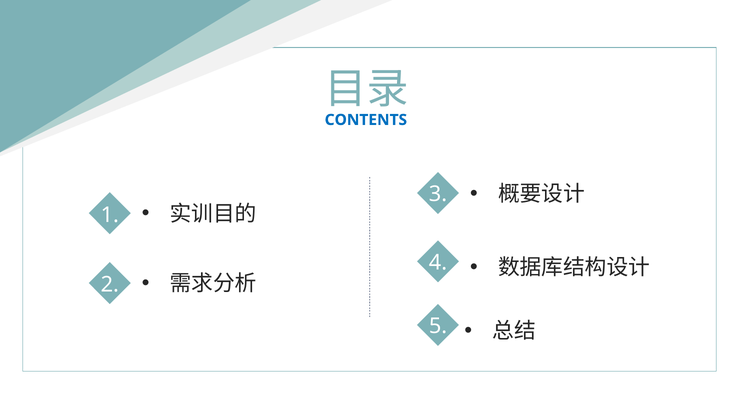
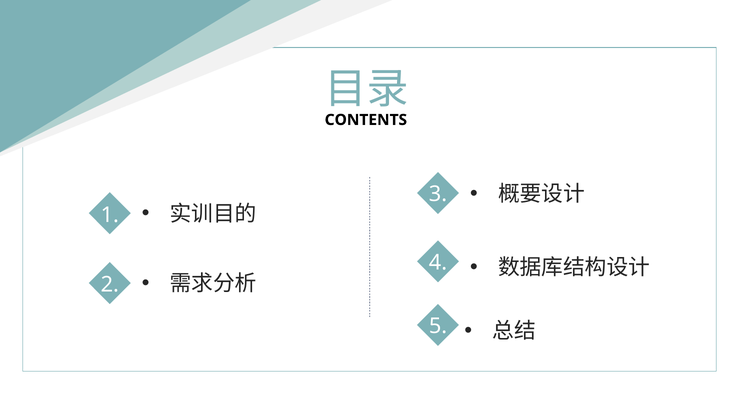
CONTENTS colour: blue -> black
